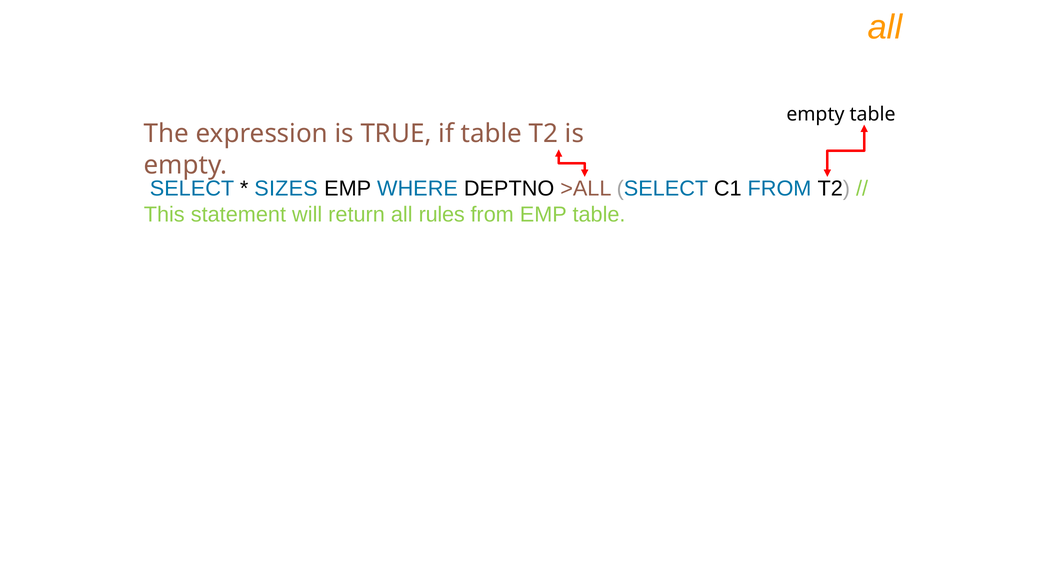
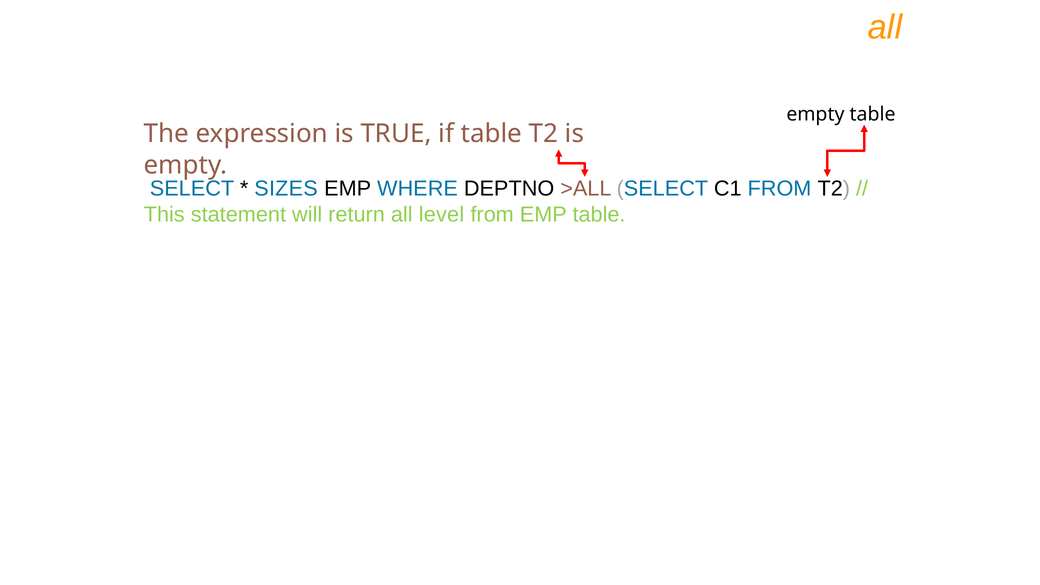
rules: rules -> level
